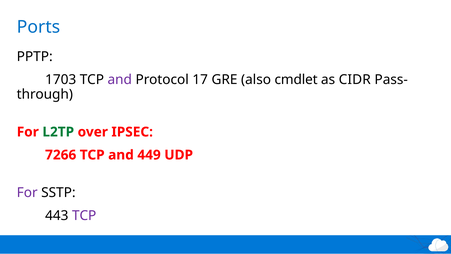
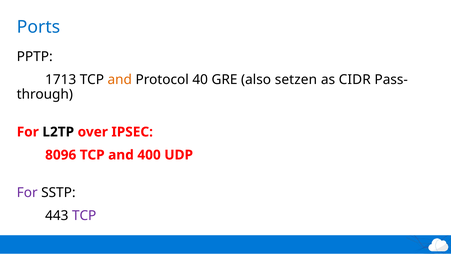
1703: 1703 -> 1713
and at (120, 79) colour: purple -> orange
17: 17 -> 40
cmdlet: cmdlet -> setzen
L2TP colour: green -> black
7266: 7266 -> 8096
449: 449 -> 400
